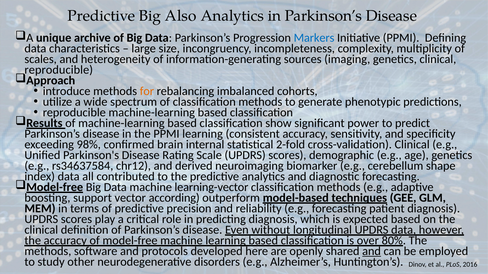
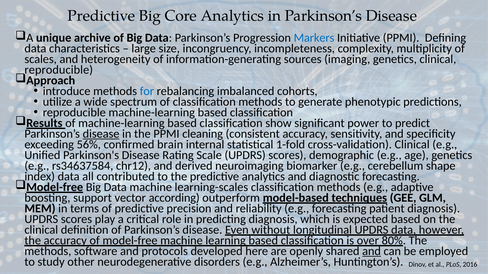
Also: Also -> Core
for colour: orange -> blue
disease at (101, 134) underline: none -> present
PPMI learning: learning -> cleaning
98%: 98% -> 56%
2-fold: 2-fold -> 1-fold
learning-vector: learning-vector -> learning-scales
